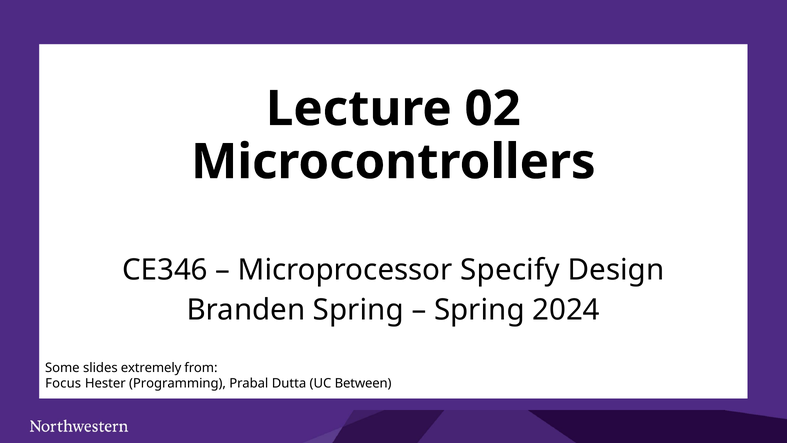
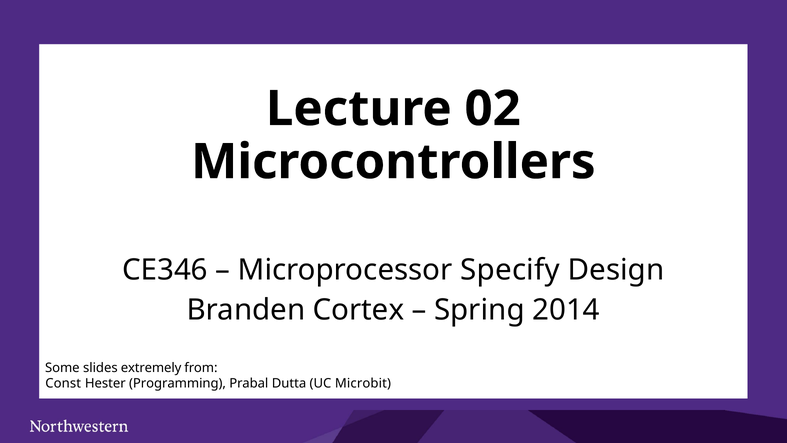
Branden Spring: Spring -> Cortex
2024: 2024 -> 2014
Focus: Focus -> Const
Between: Between -> Microbit
